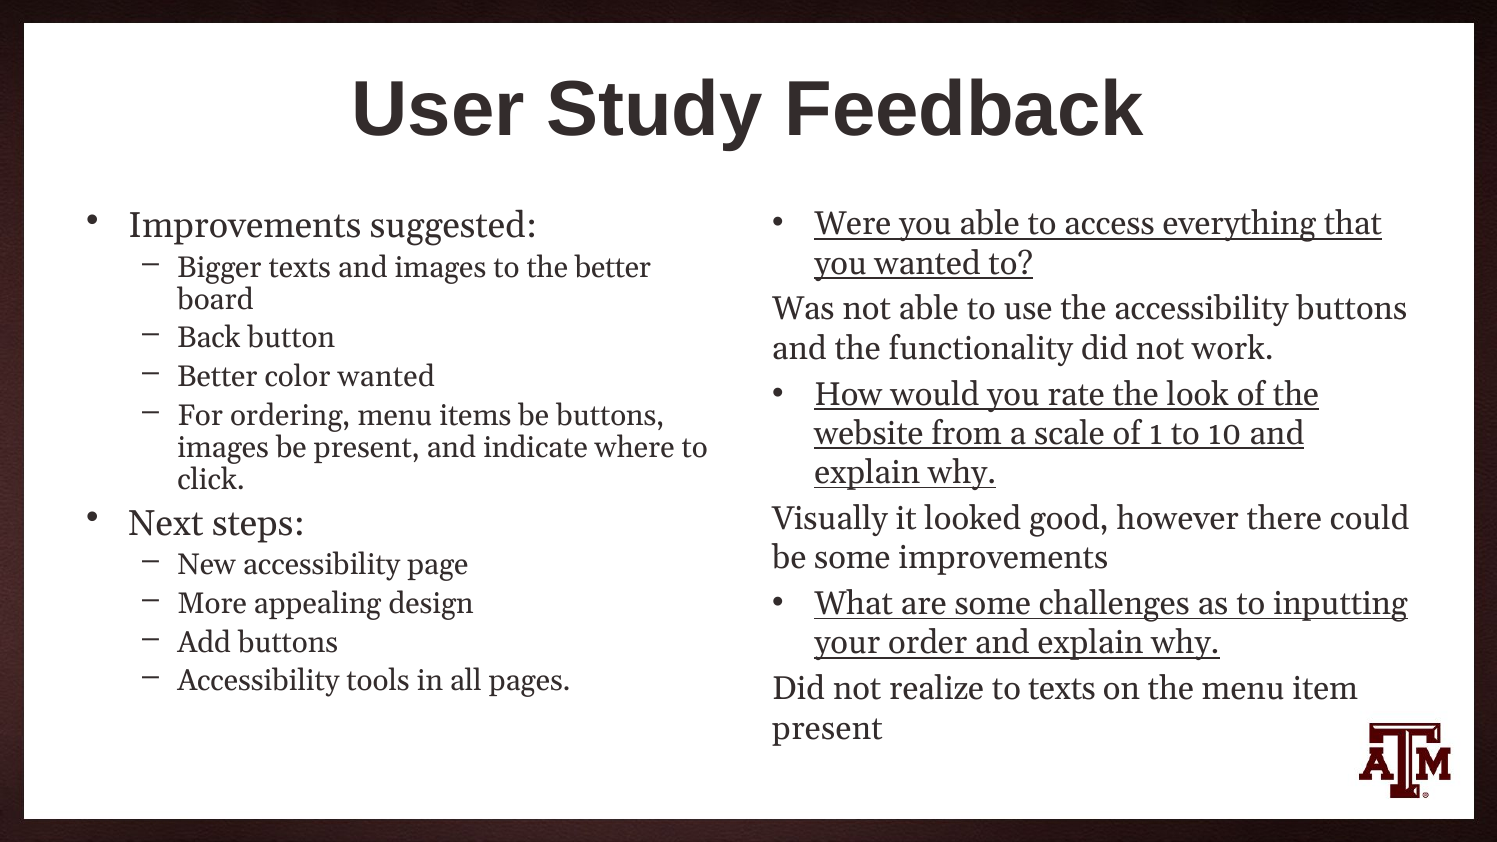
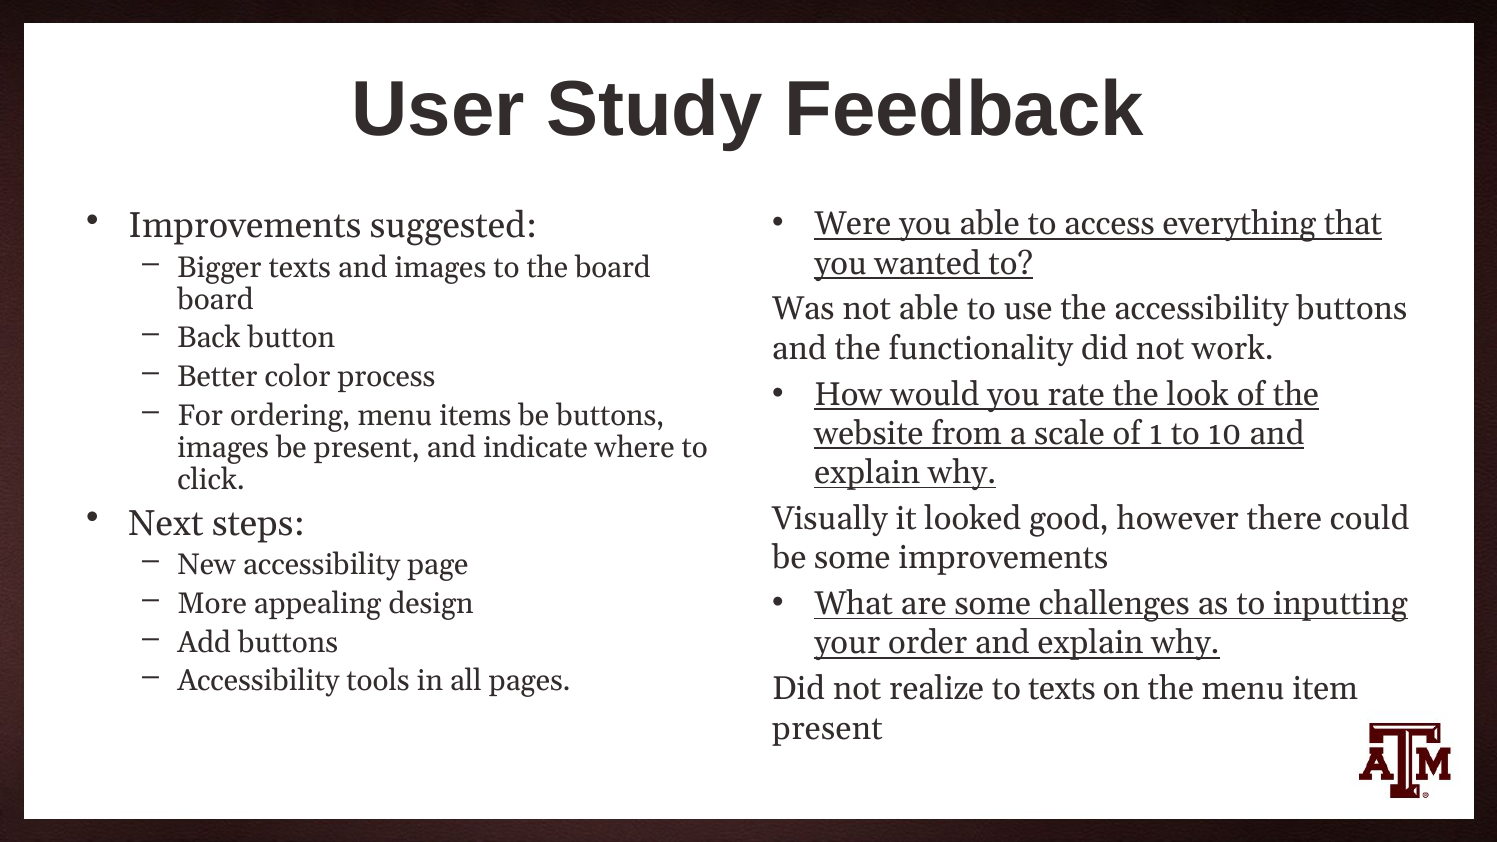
the better: better -> board
color wanted: wanted -> process
